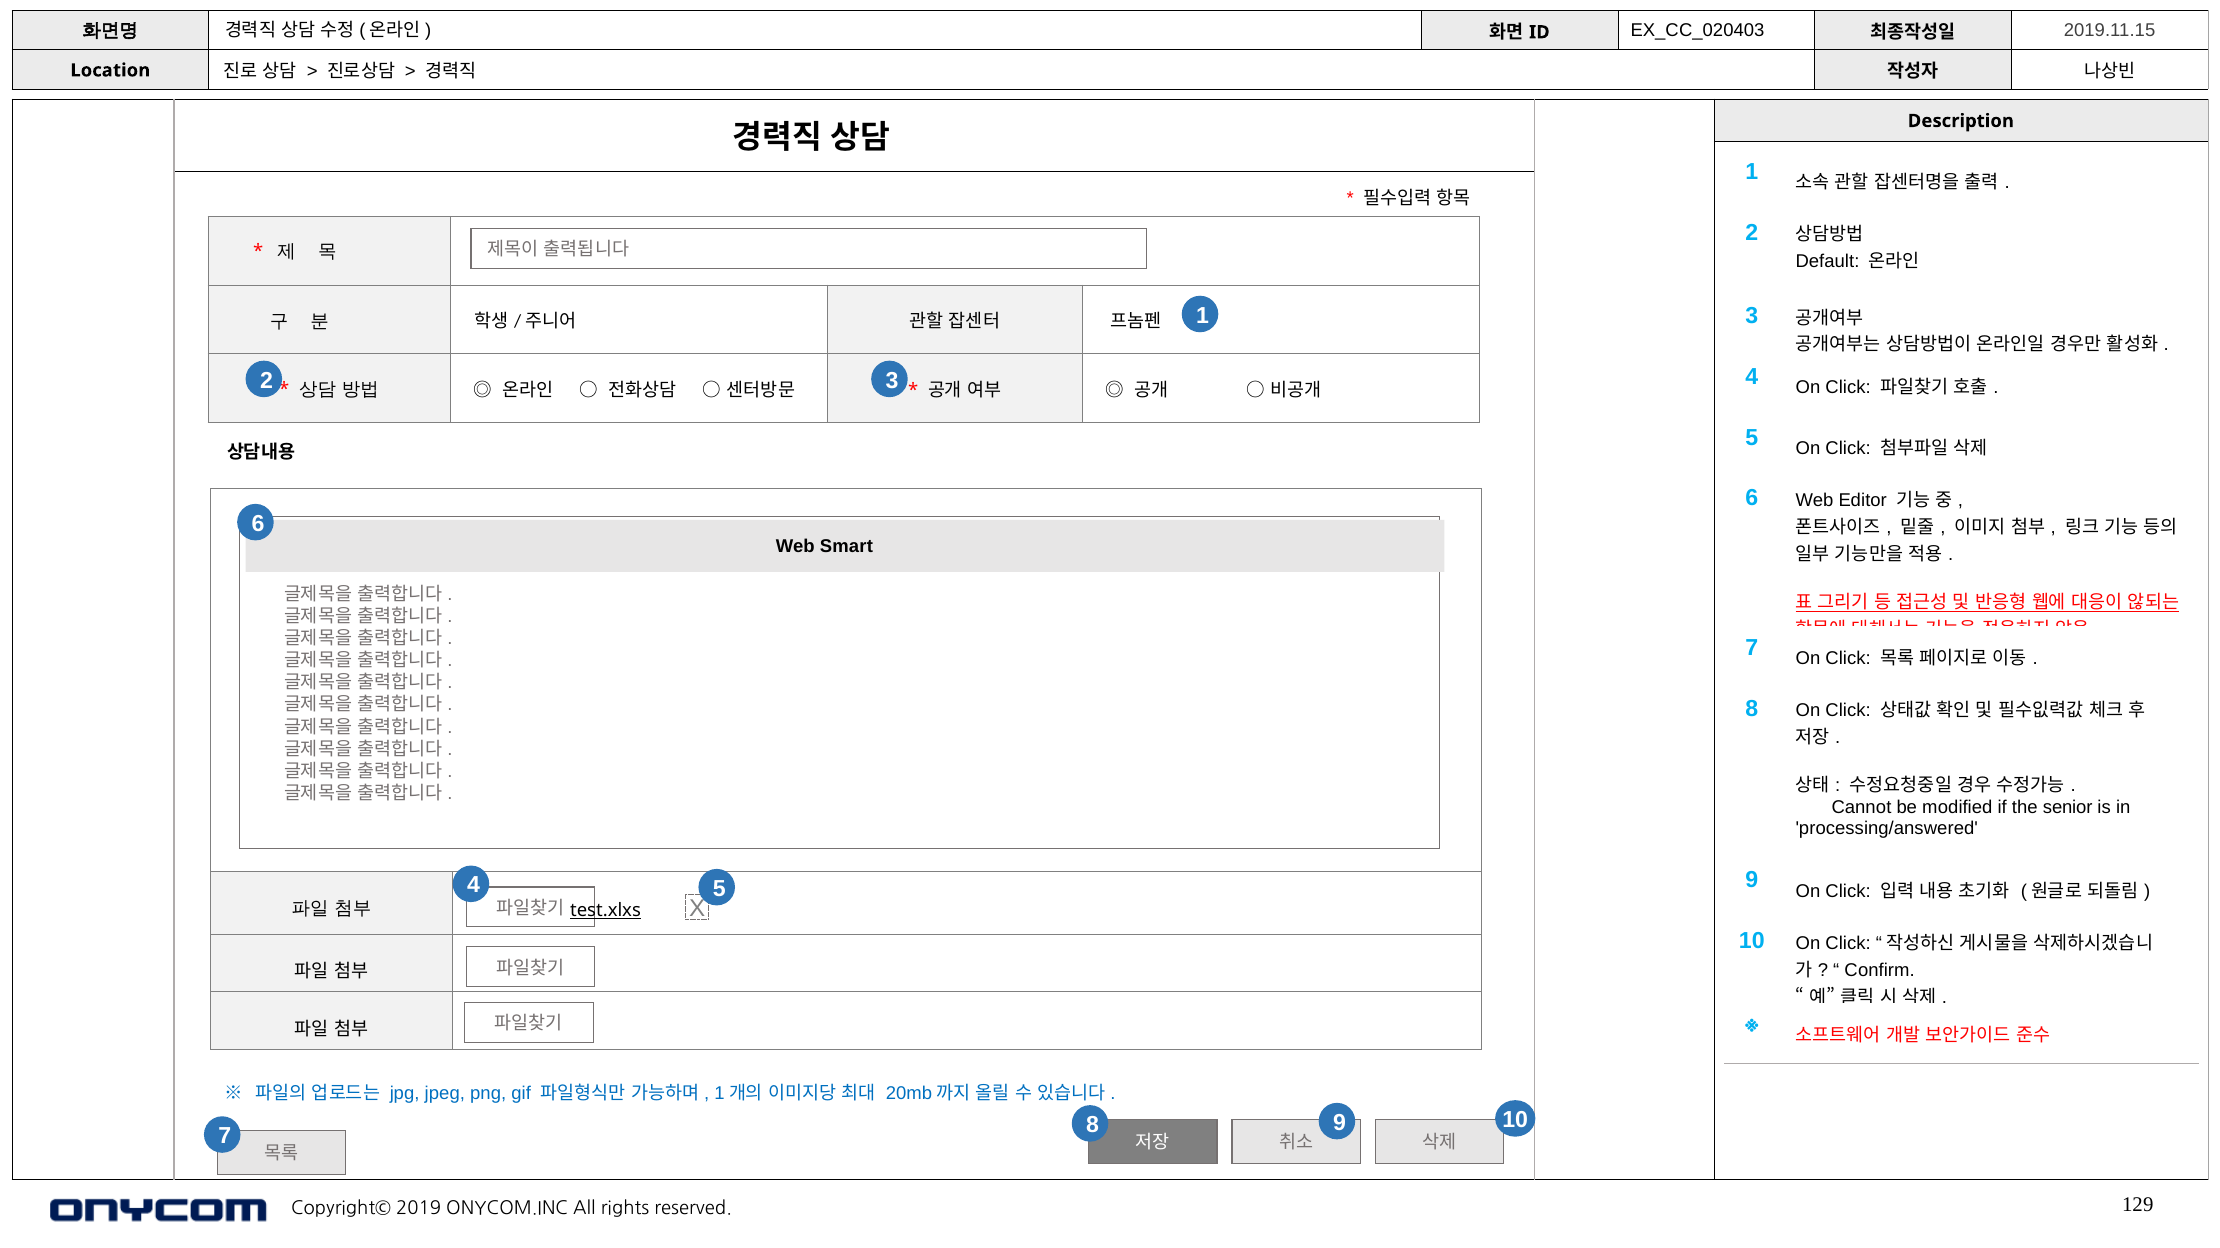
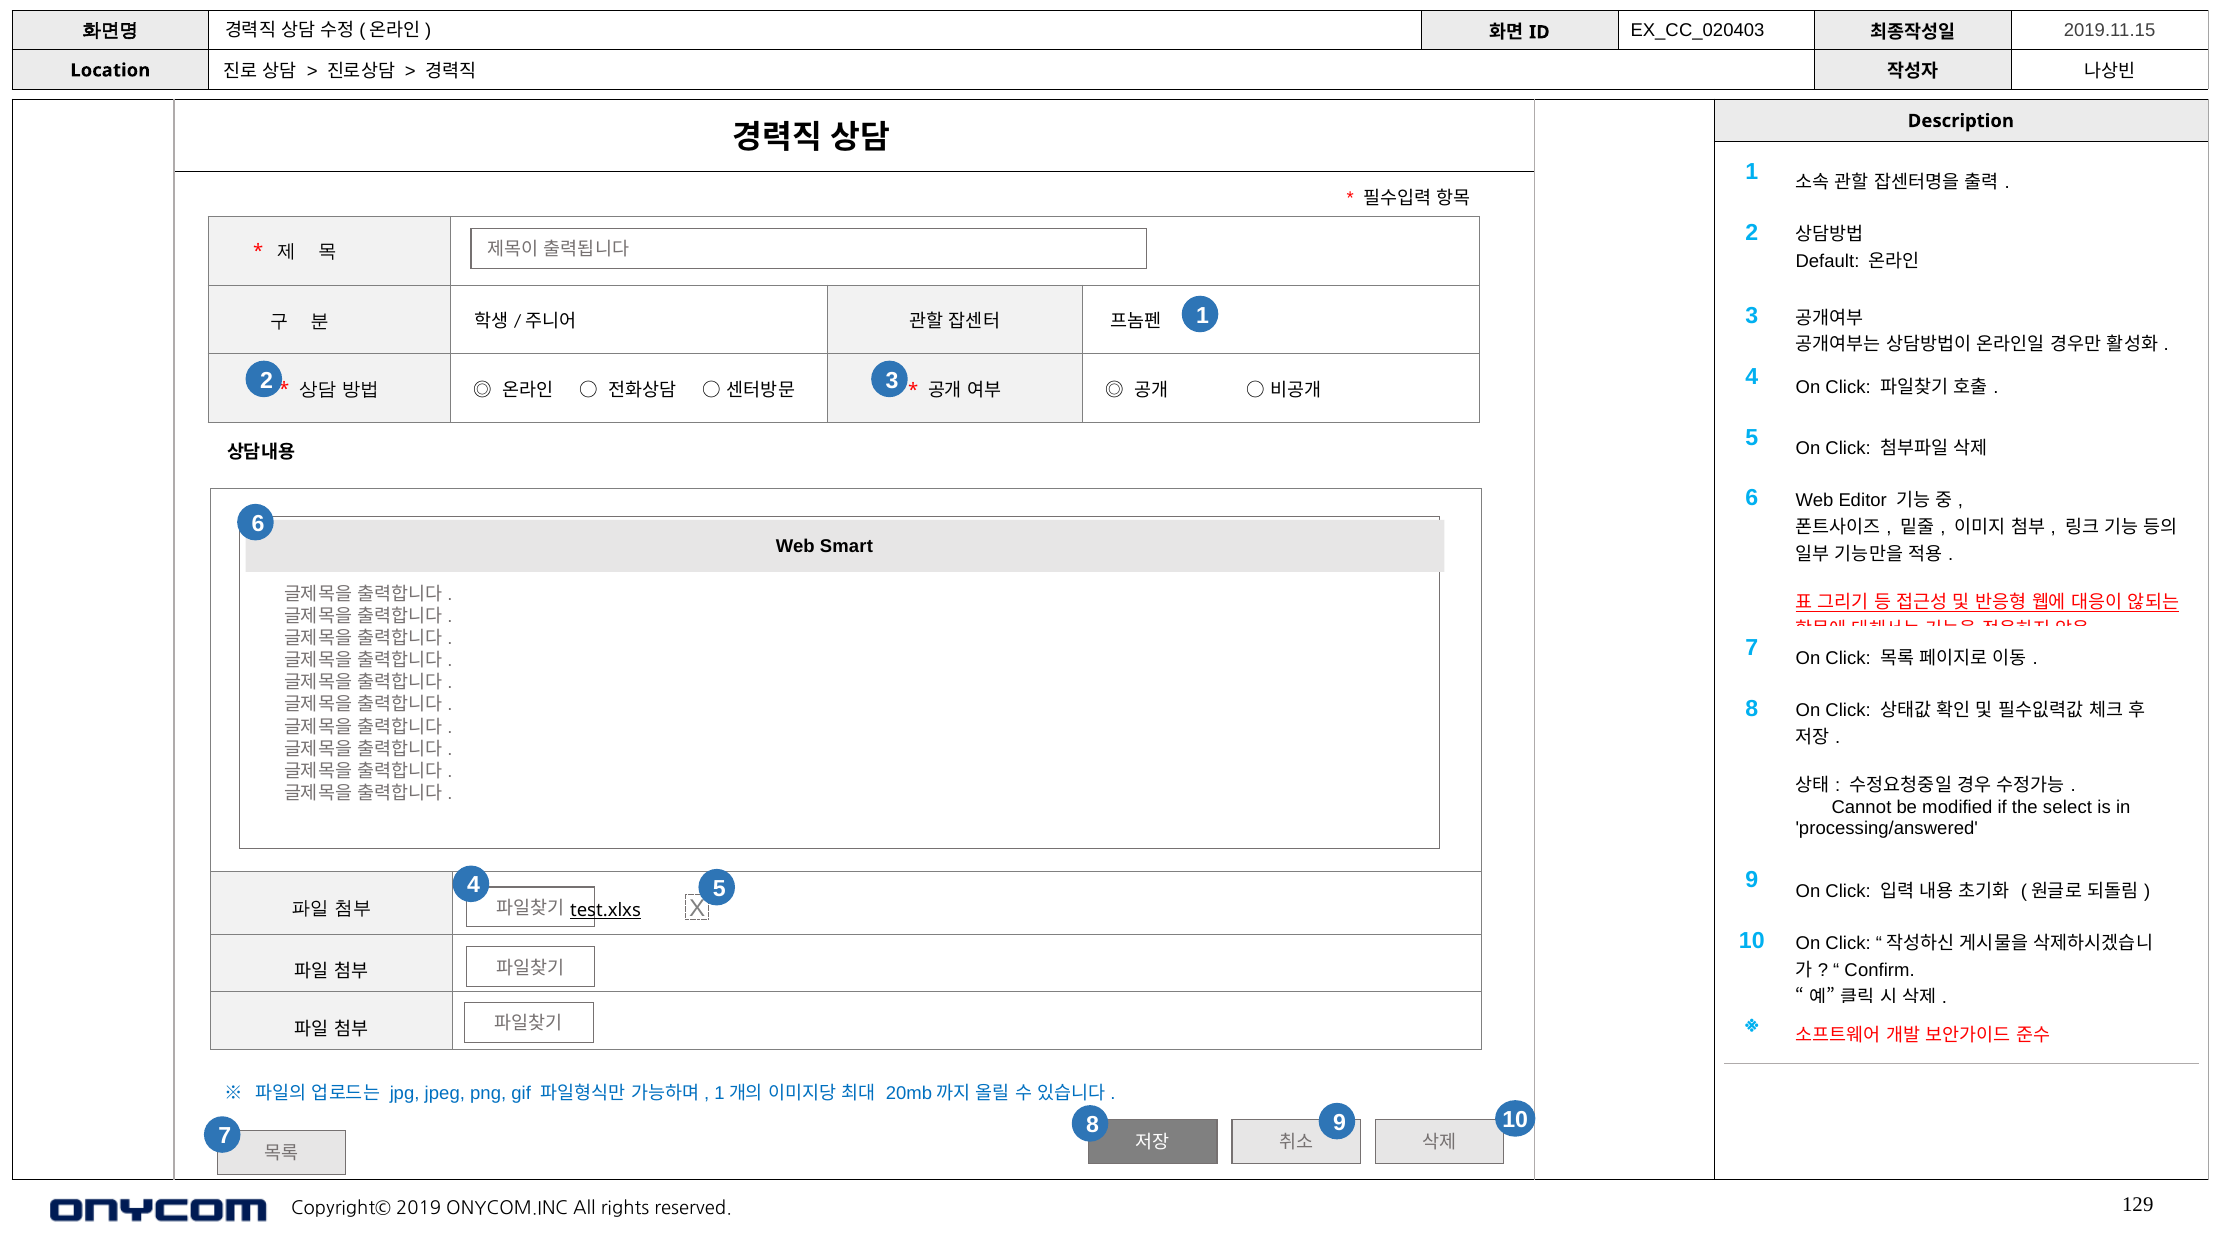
senior: senior -> select
